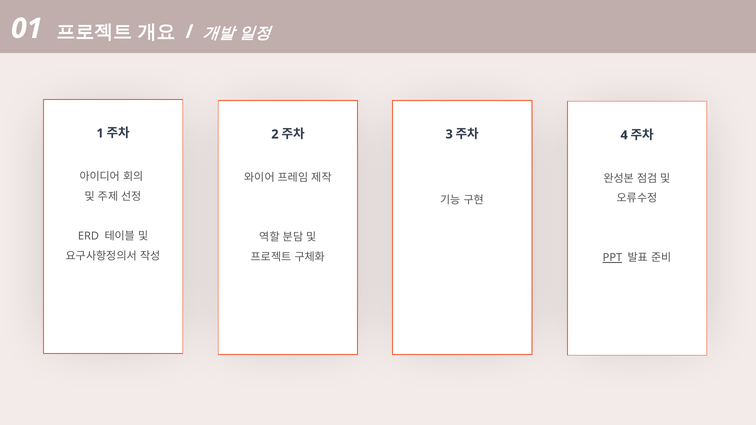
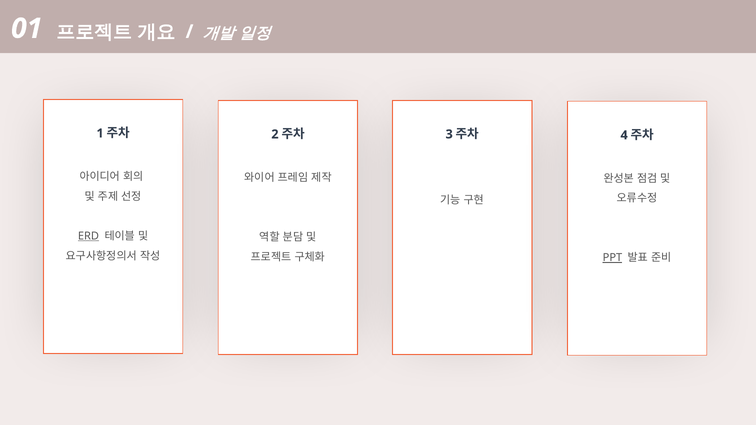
ERD underline: none -> present
